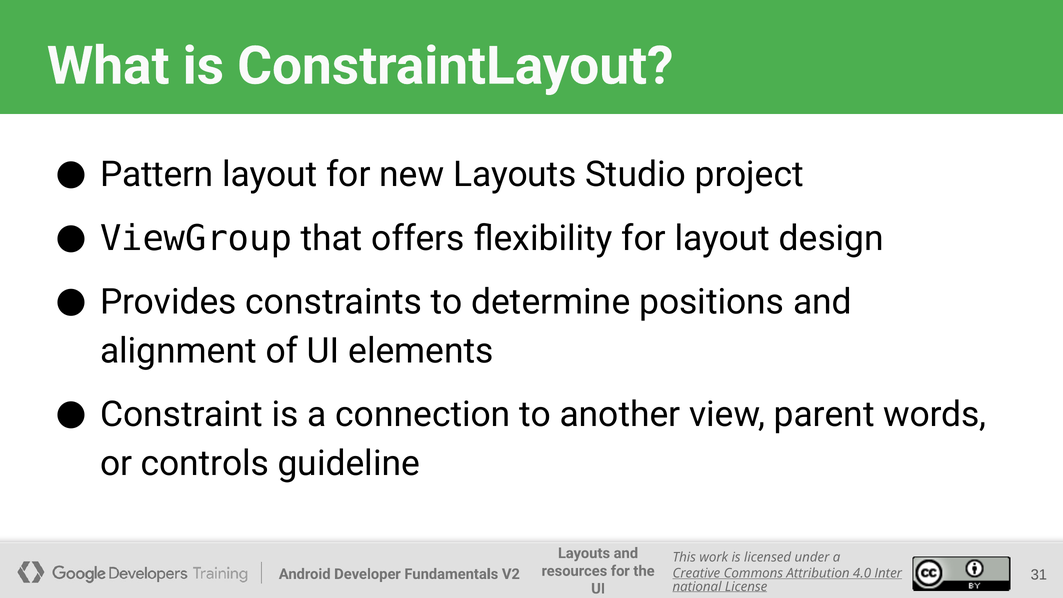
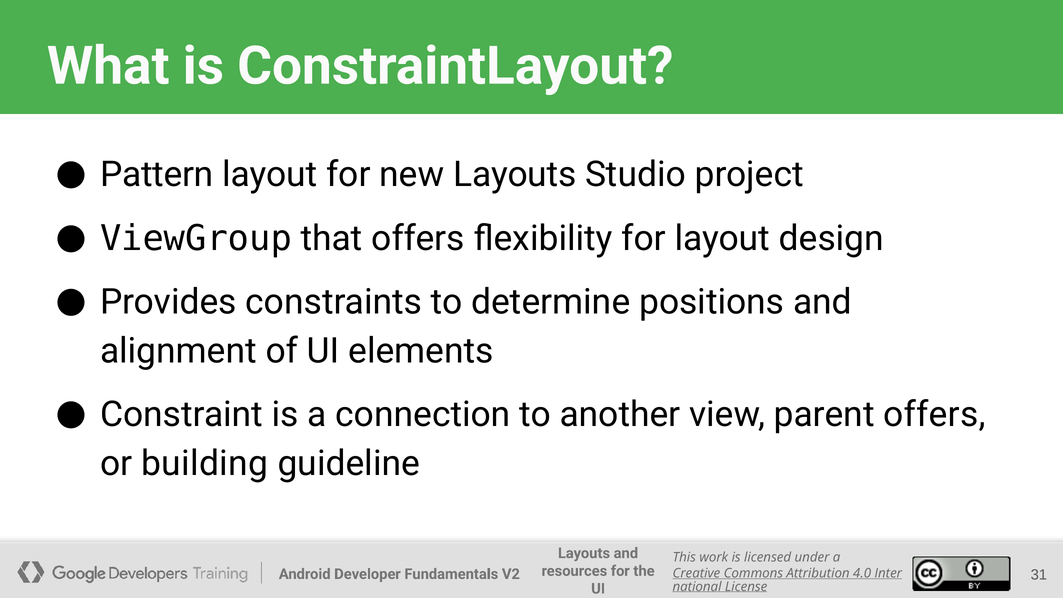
parent words: words -> offers
controls: controls -> building
